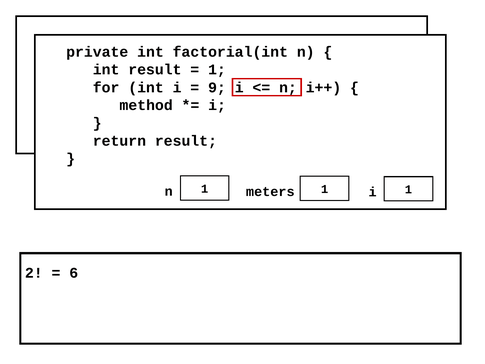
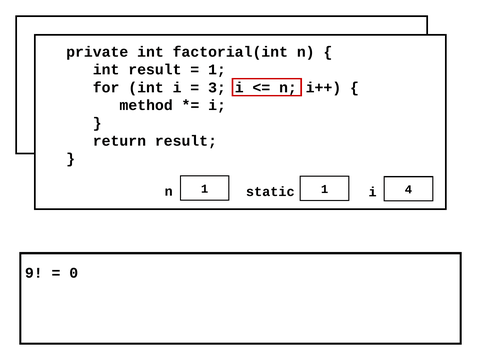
9: 9 -> 3
n 1: 1 -> 4
meters: meters -> static
2: 2 -> 9
6 at (74, 273): 6 -> 0
